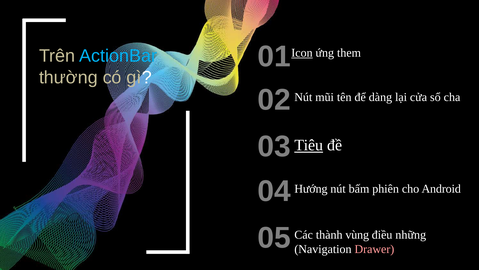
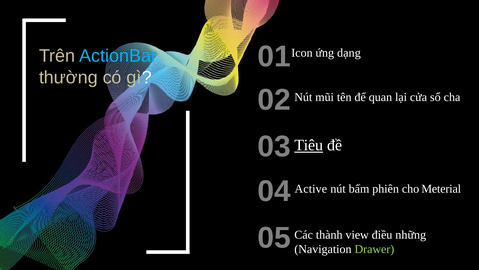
Icon underline: present -> none
them: them -> dạng
dàng: dàng -> quan
Hướng: Hướng -> Active
Android: Android -> Meterial
vùng: vùng -> view
Drawer colour: pink -> light green
